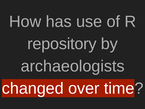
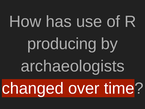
repository: repository -> producing
